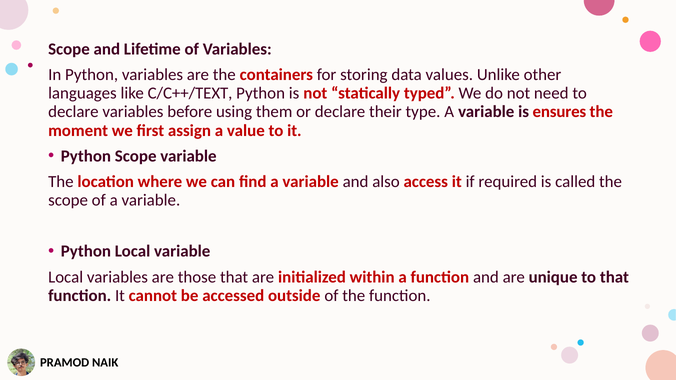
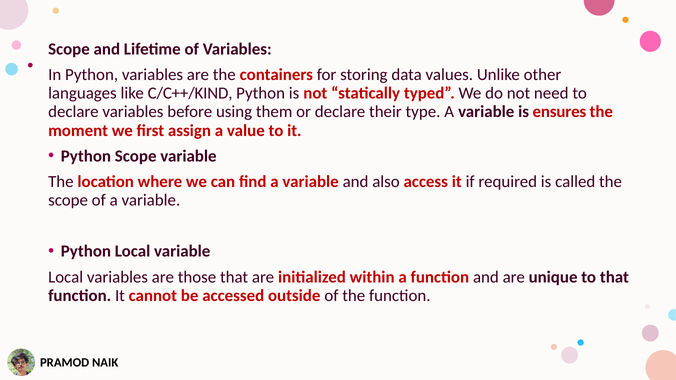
C/C++/TEXT: C/C++/TEXT -> C/C++/KIND
